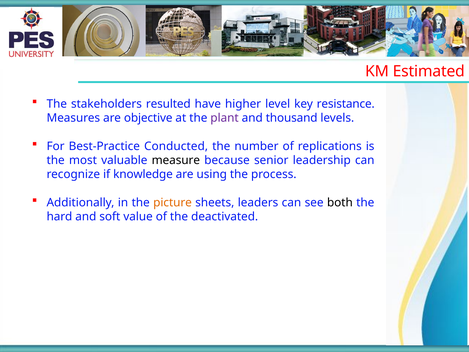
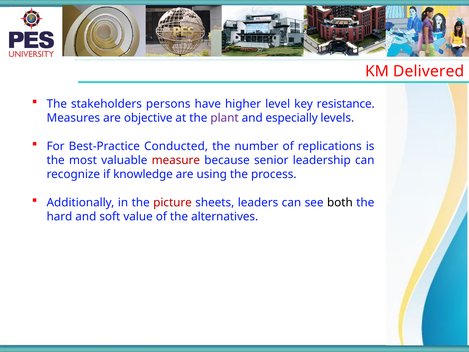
Estimated: Estimated -> Delivered
resulted: resulted -> persons
thousand: thousand -> especially
measure colour: black -> red
picture colour: orange -> red
deactivated: deactivated -> alternatives
